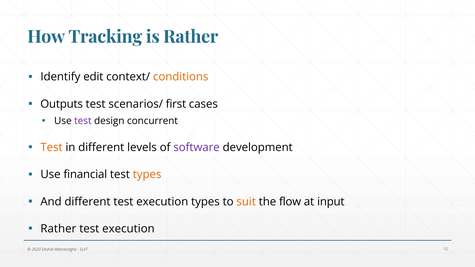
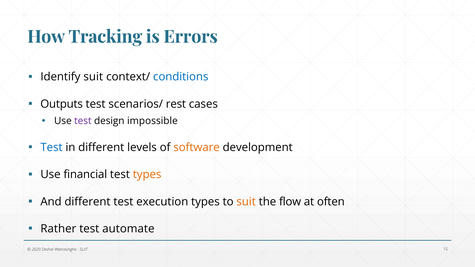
is Rather: Rather -> Errors
Identify edit: edit -> suit
conditions colour: orange -> blue
first: first -> rest
concurrent: concurrent -> impossible
Test at (52, 147) colour: orange -> blue
software colour: purple -> orange
input: input -> often
execution at (128, 229): execution -> automate
